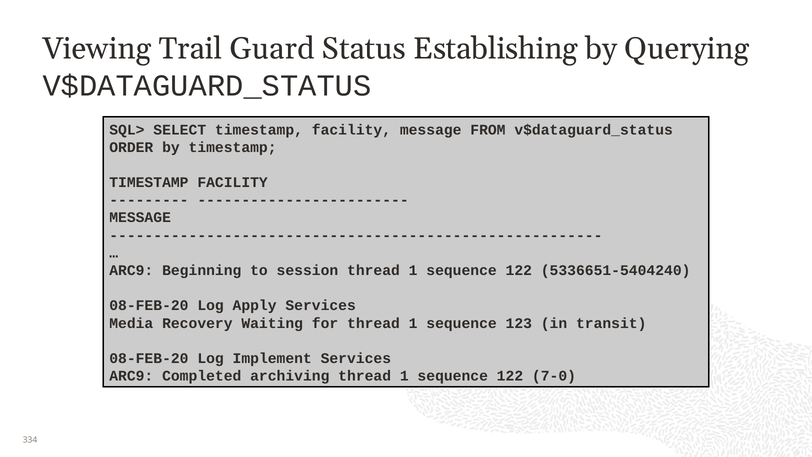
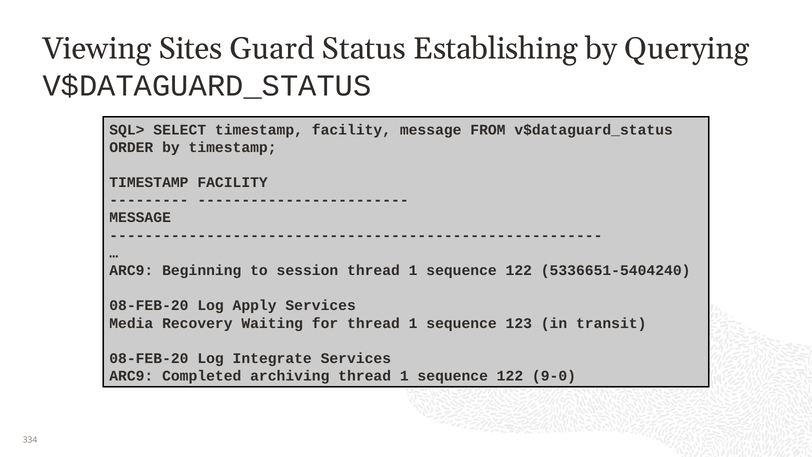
Trail: Trail -> Sites
Implement: Implement -> Integrate
7-0: 7-0 -> 9-0
